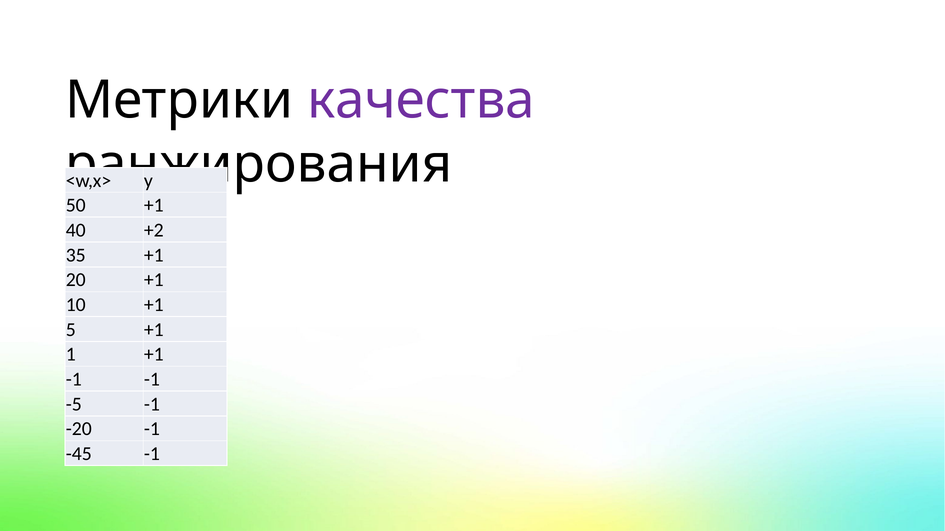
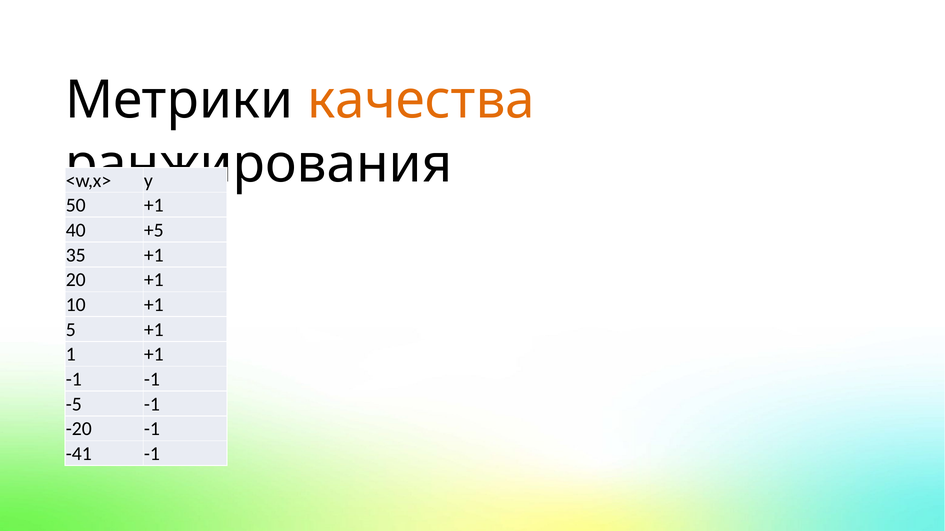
качества colour: purple -> orange
+2: +2 -> +5
-45: -45 -> -41
